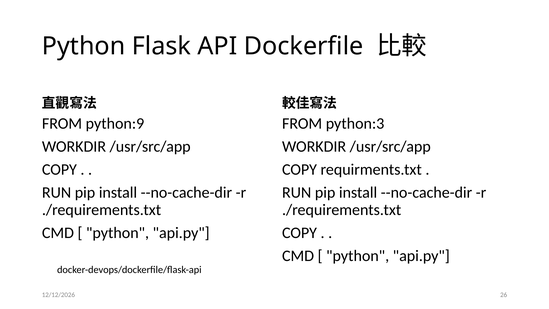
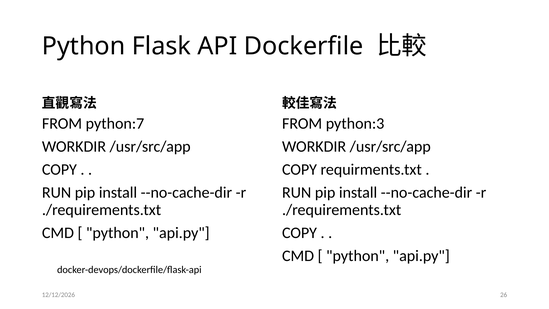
python:9: python:9 -> python:7
